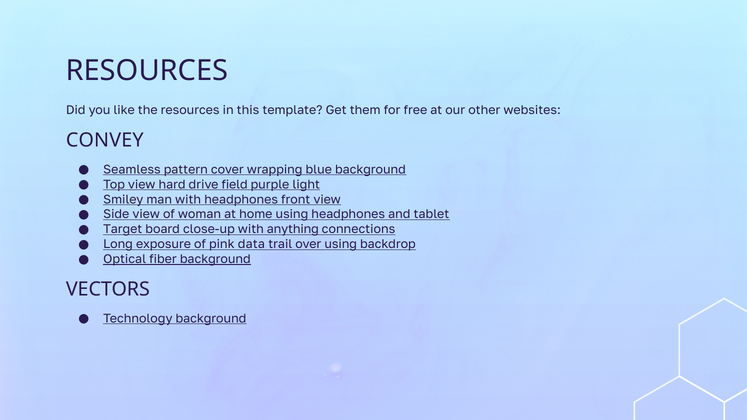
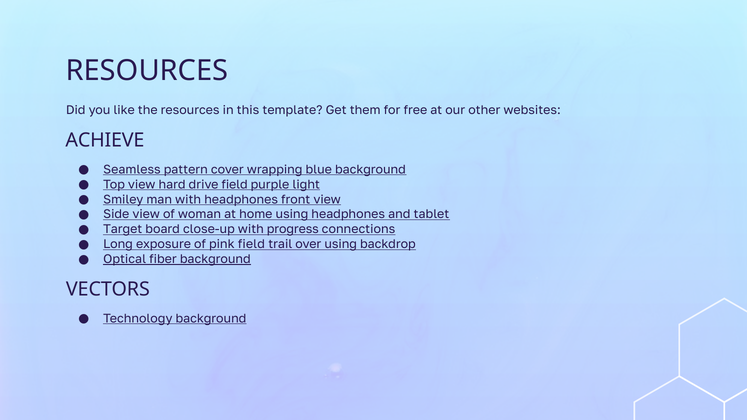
CONVEY: CONVEY -> ACHIEVE
anything: anything -> progress
pink data: data -> field
